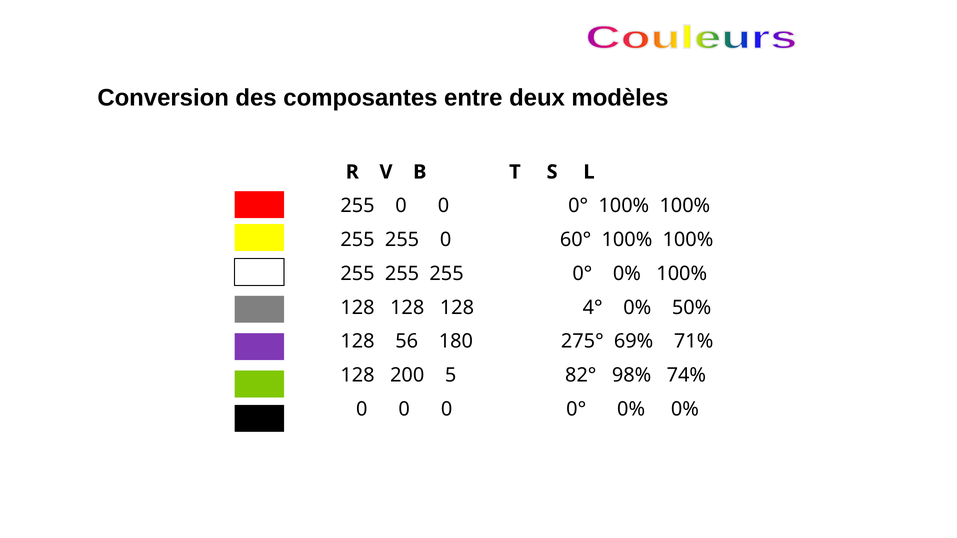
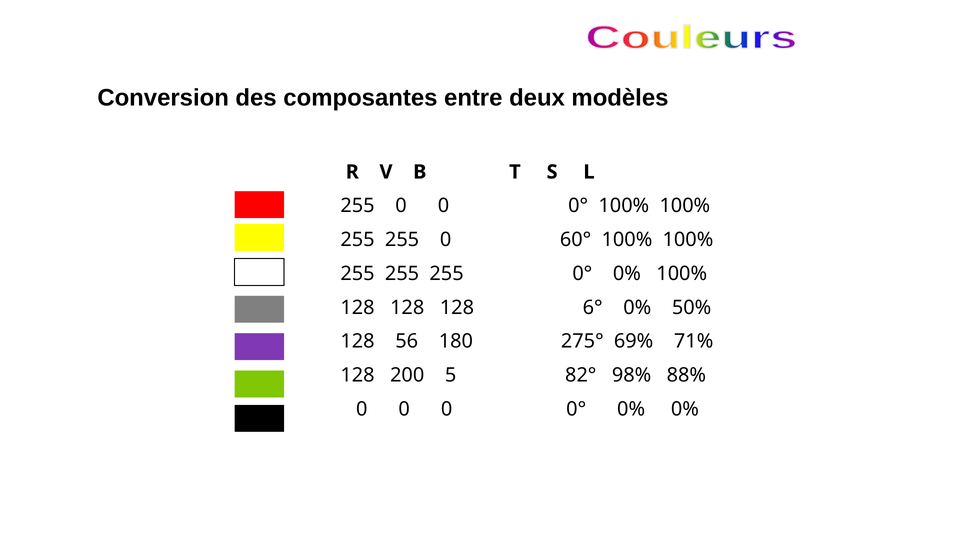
4°: 4° -> 6°
74%: 74% -> 88%
